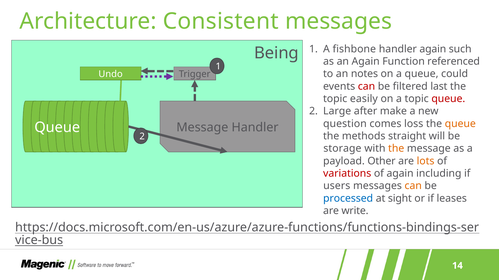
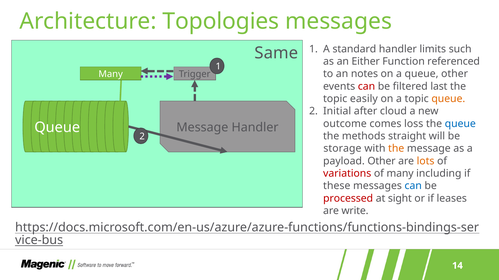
Consistent: Consistent -> Topologies
fishbone: fishbone -> standard
handler again: again -> limits
Being: Being -> Same
an Again: Again -> Either
queue could: could -> other
Undo at (111, 74): Undo -> Many
queue at (448, 99) colour: red -> orange
Large: Large -> Initial
make: make -> cloud
question: question -> outcome
queue at (460, 124) colour: orange -> blue
of again: again -> many
users: users -> these
can at (413, 186) colour: orange -> blue
processed colour: blue -> red
